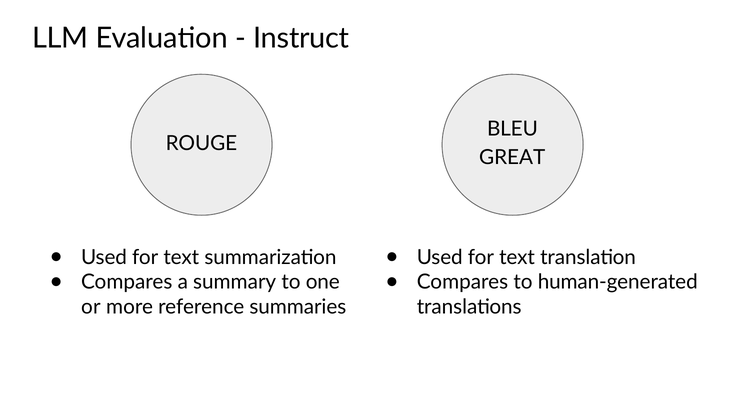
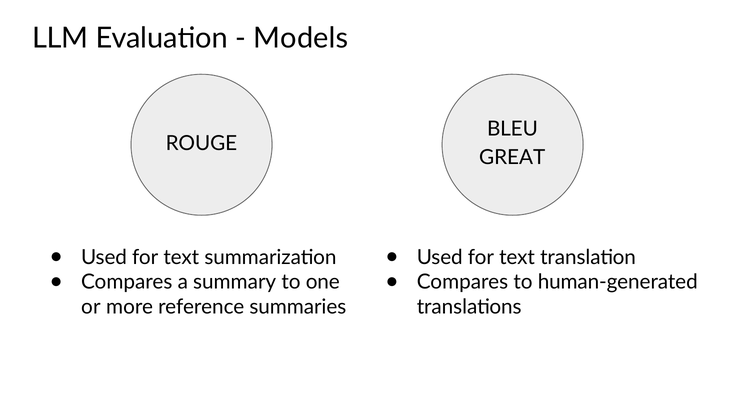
Instruct: Instruct -> Models
